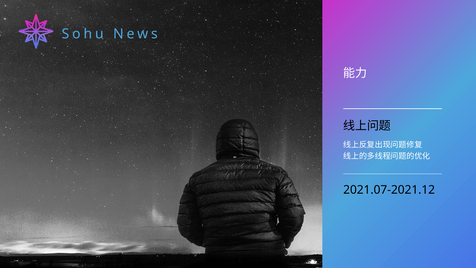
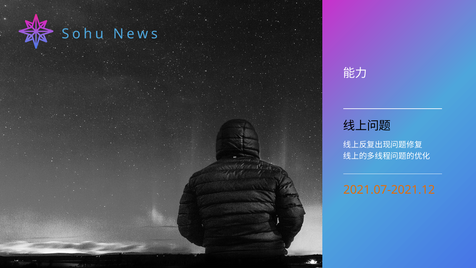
2021.07-2021.12 colour: black -> orange
